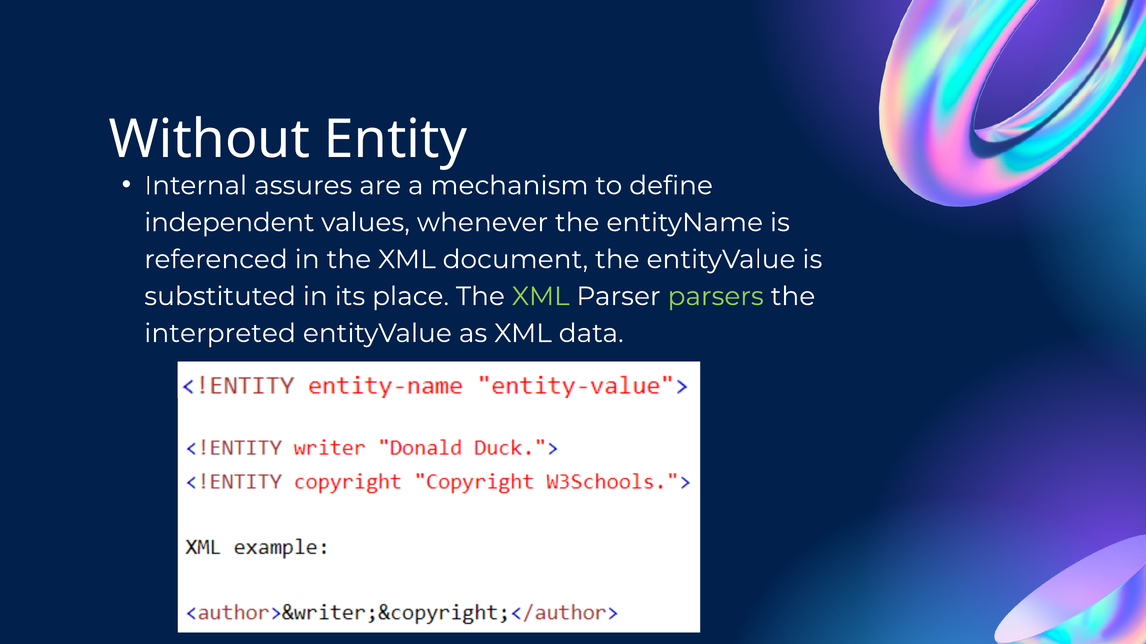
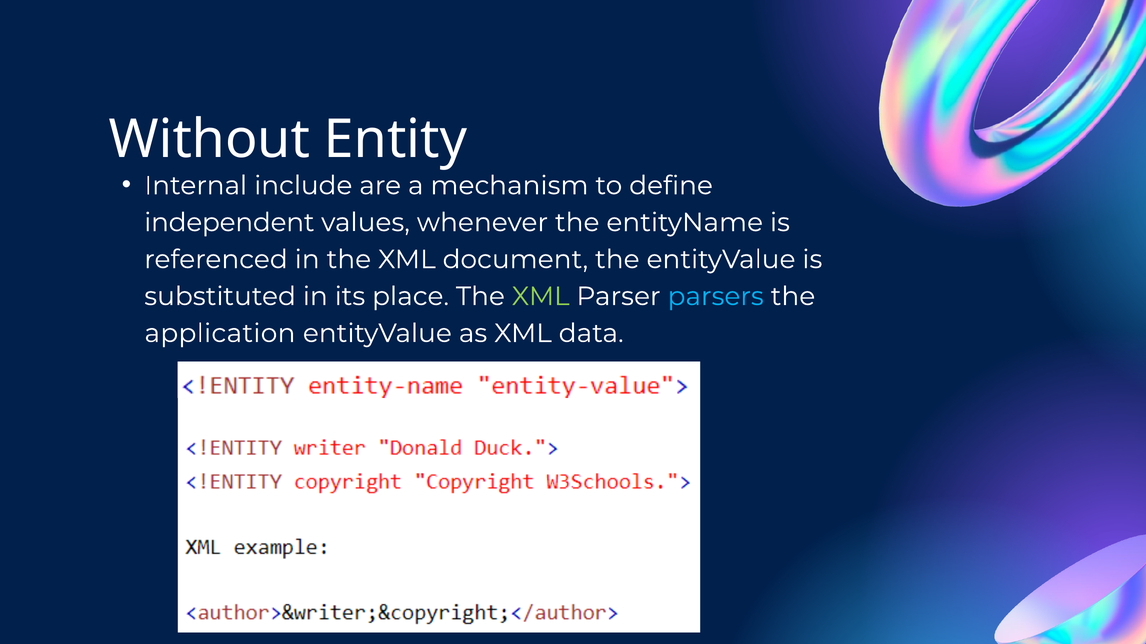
assures: assures -> include
parsers colour: light green -> light blue
interpreted: interpreted -> application
